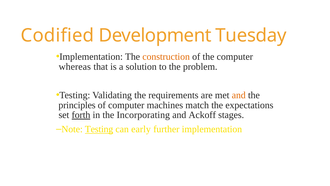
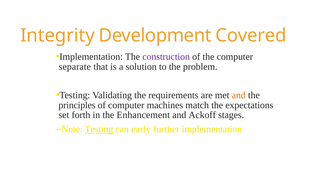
Codified: Codified -> Integrity
Tuesday: Tuesday -> Covered
construction colour: orange -> purple
whereas: whereas -> separate
forth underline: present -> none
Incorporating: Incorporating -> Enhancement
